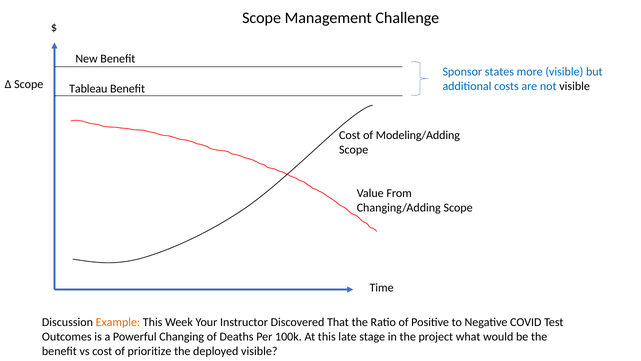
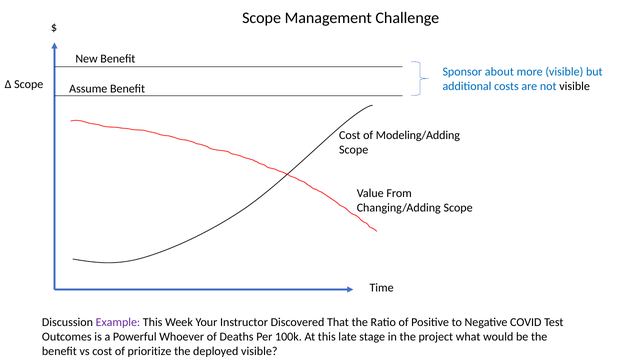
states: states -> about
Tableau: Tableau -> Assume
Example colour: orange -> purple
Changing: Changing -> Whoever
